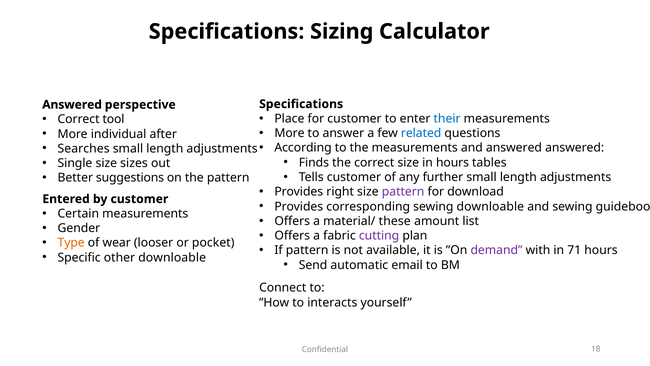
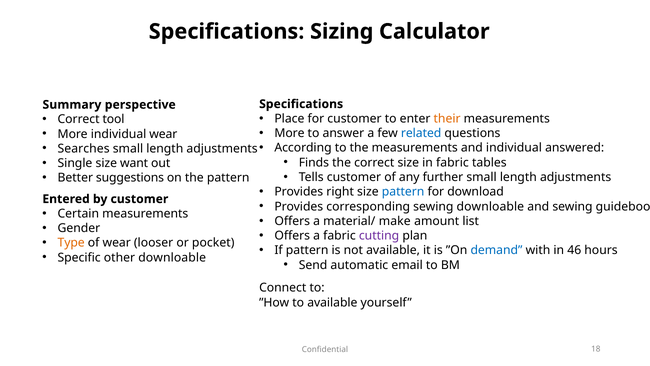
Answered at (72, 105): Answered -> Summary
their colour: blue -> orange
individual after: after -> wear
and answered: answered -> individual
in hours: hours -> fabric
sizes: sizes -> want
pattern at (403, 192) colour: purple -> blue
these: these -> make
demand colour: purple -> blue
71: 71 -> 46
to interacts: interacts -> available
